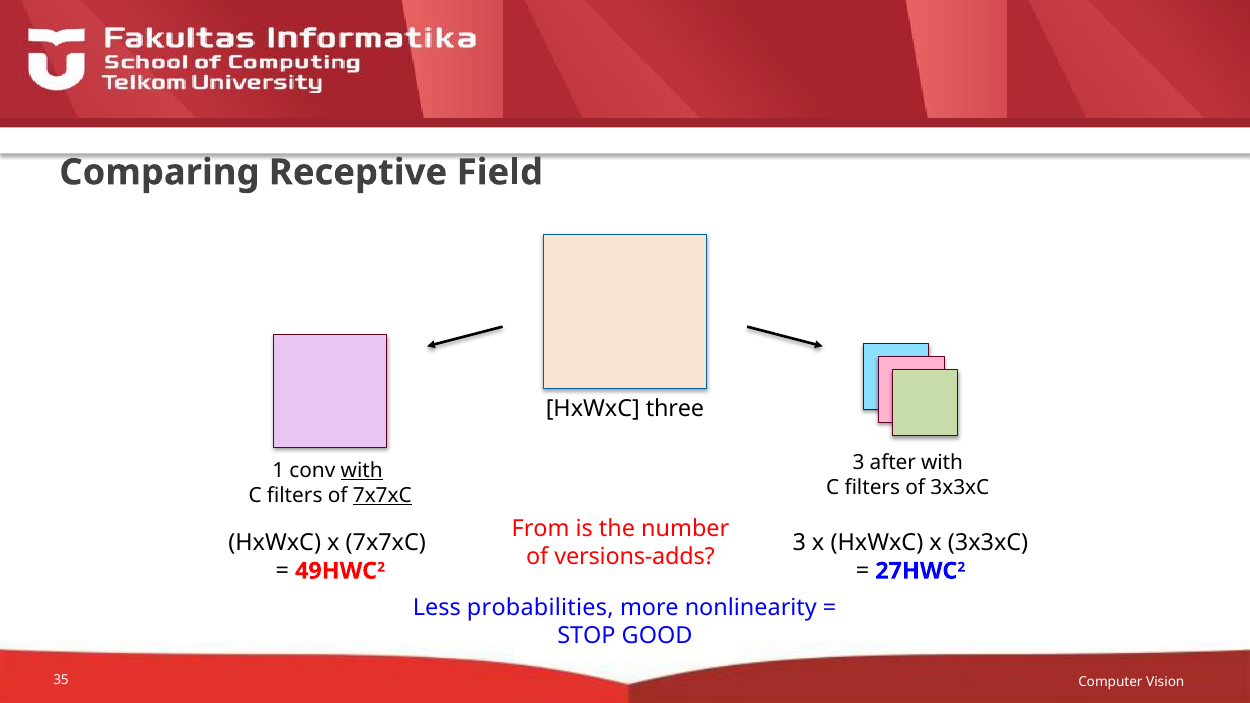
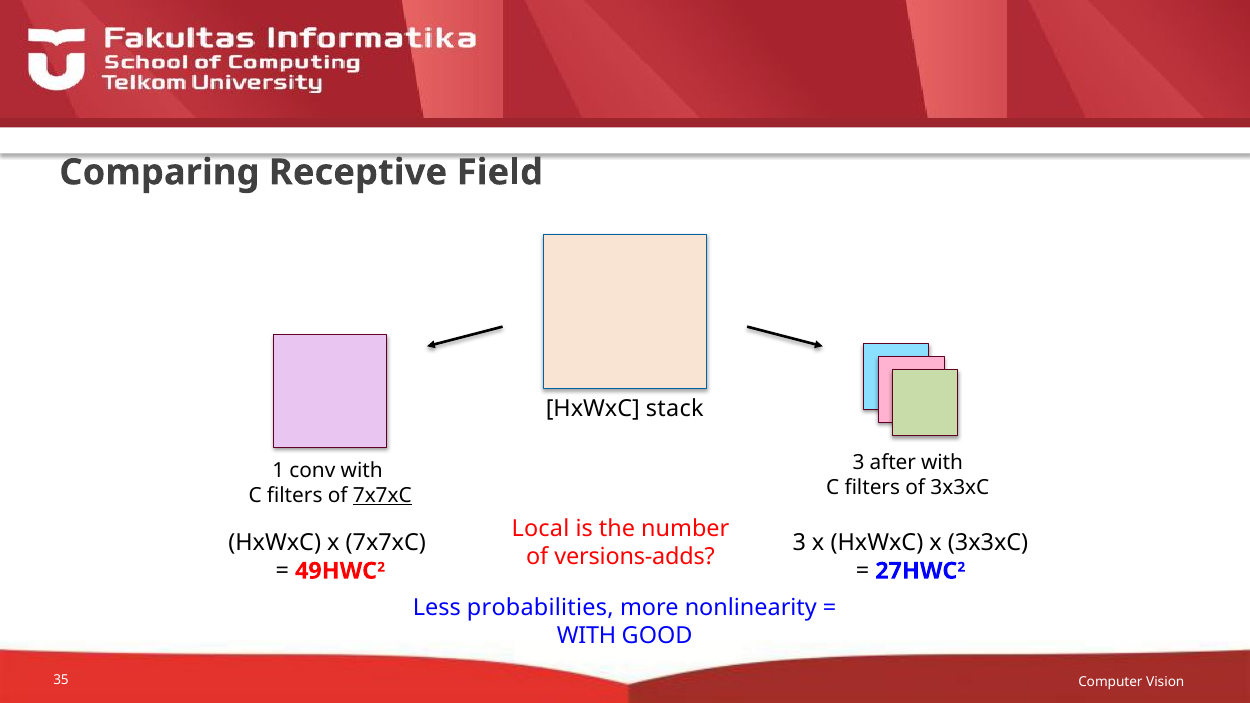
three: three -> stack
with at (362, 471) underline: present -> none
From: From -> Local
STOP at (586, 636): STOP -> WITH
